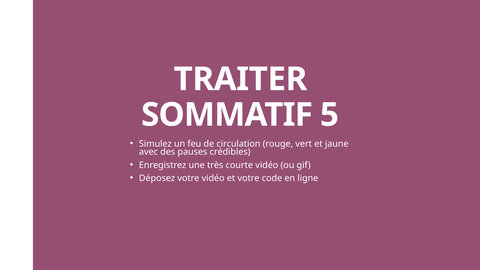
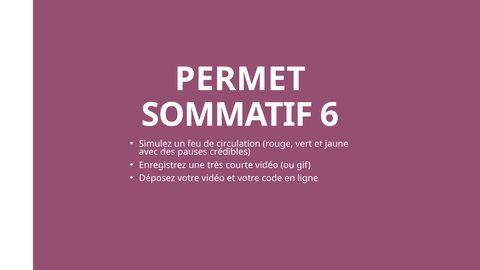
TRAITER: TRAITER -> PERMET
5: 5 -> 6
